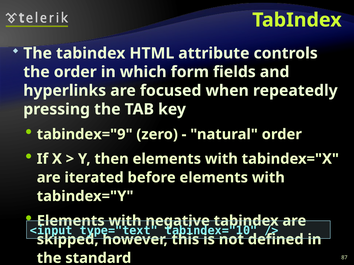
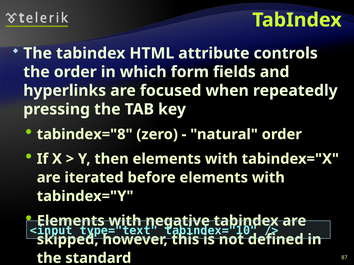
tabindex="9: tabindex="9 -> tabindex="8
